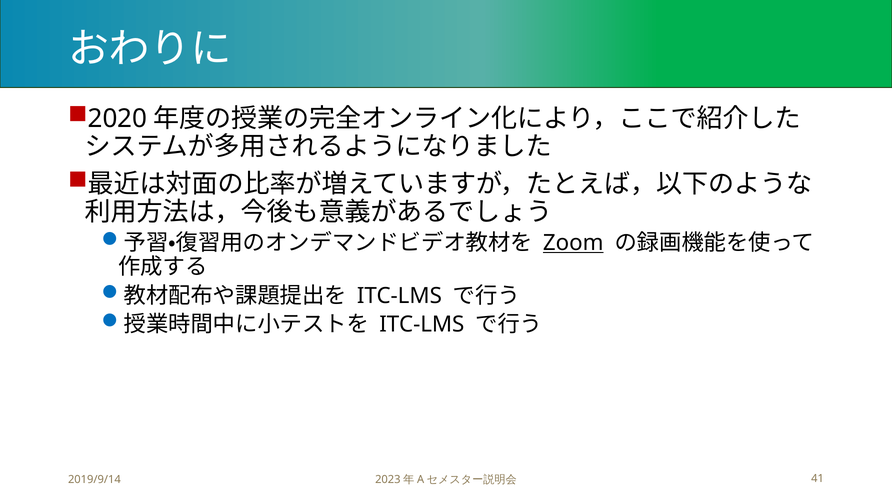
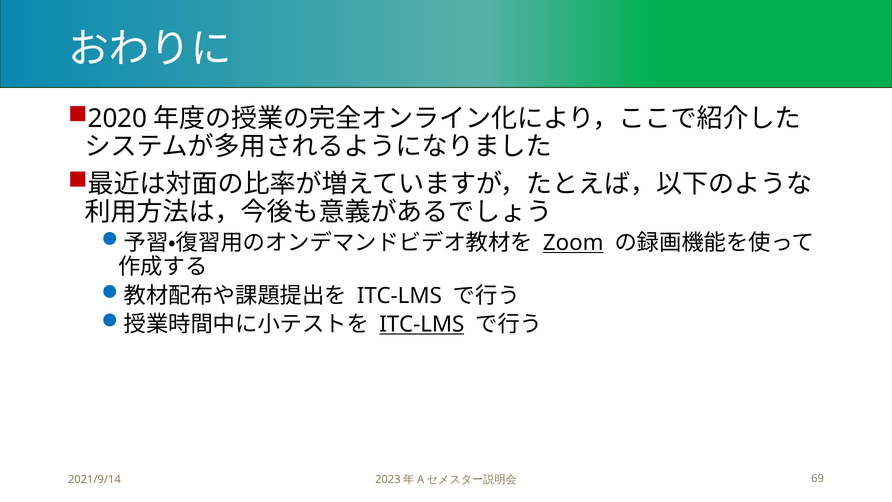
ITC-LMS at (422, 324) underline: none -> present
2019/9/14: 2019/9/14 -> 2021/9/14
41: 41 -> 69
